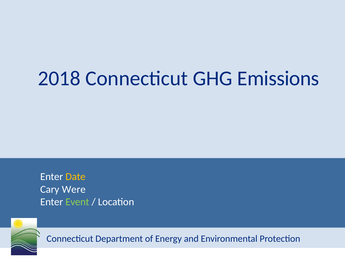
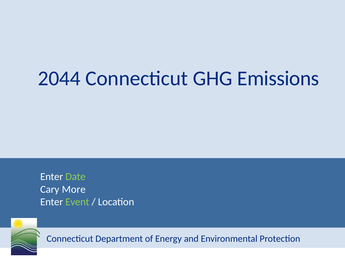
2018: 2018 -> 2044
Date colour: yellow -> light green
Were: Were -> More
